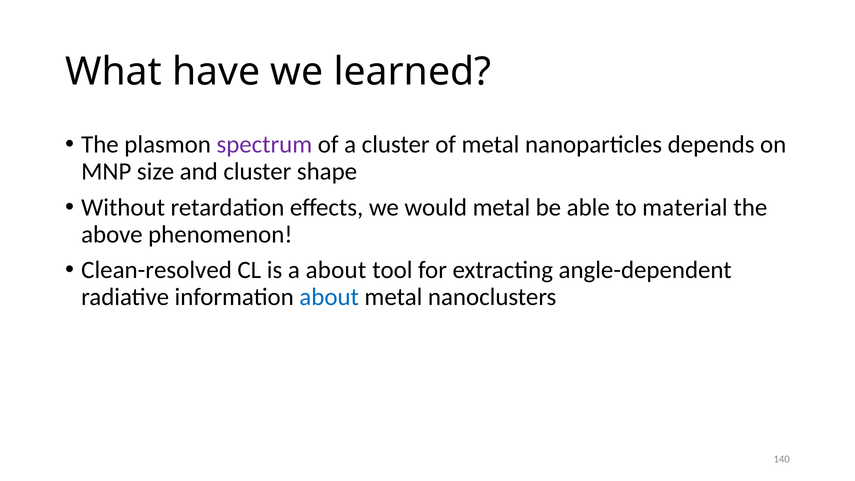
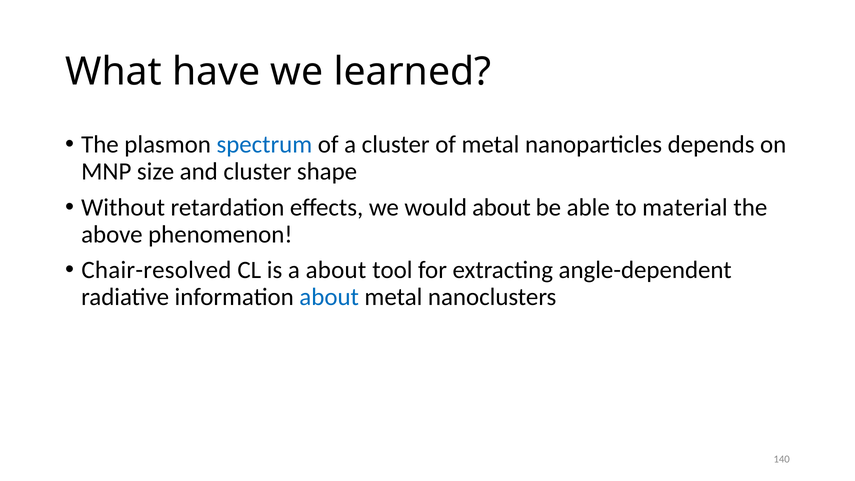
spectrum colour: purple -> blue
would metal: metal -> about
Clean-resolved: Clean-resolved -> Chair-resolved
